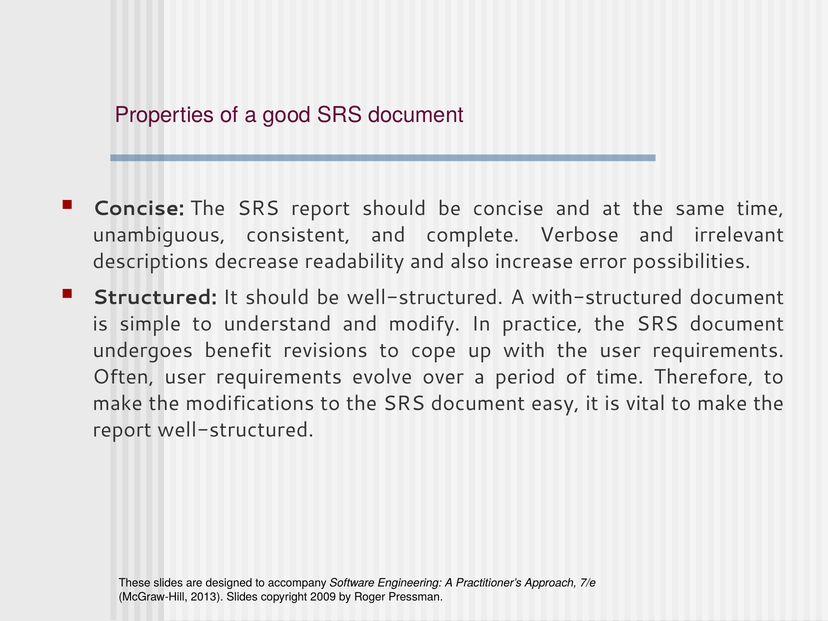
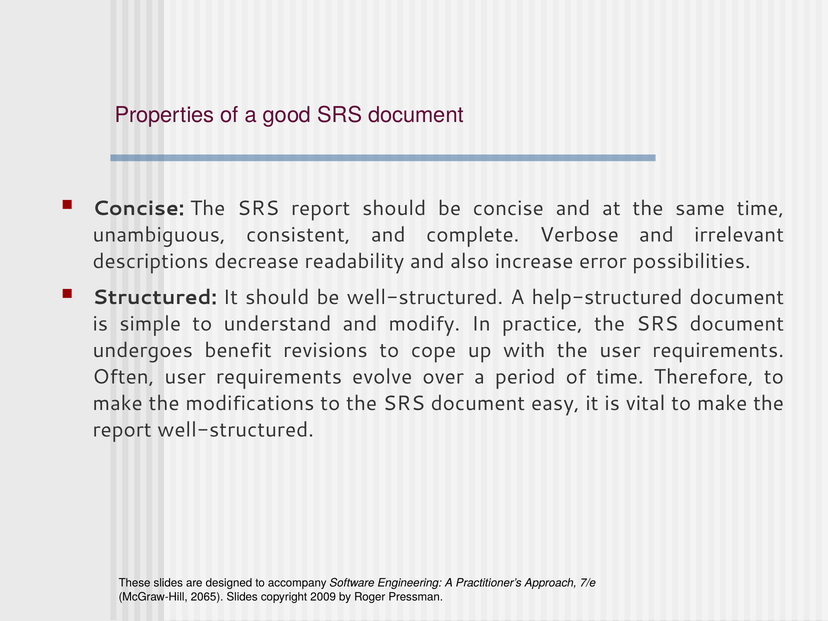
with-structured: with-structured -> help-structured
2013: 2013 -> 2065
